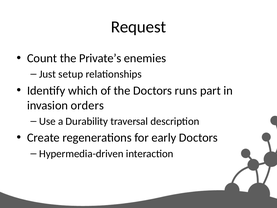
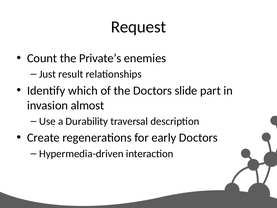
setup: setup -> result
runs: runs -> slide
orders: orders -> almost
